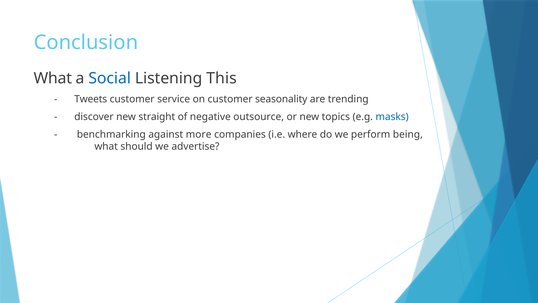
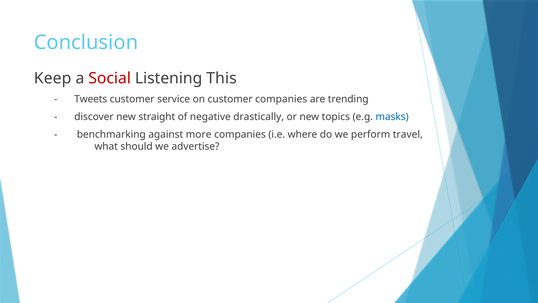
What at (53, 78): What -> Keep
Social colour: blue -> red
customer seasonality: seasonality -> companies
outsource: outsource -> drastically
being: being -> travel
